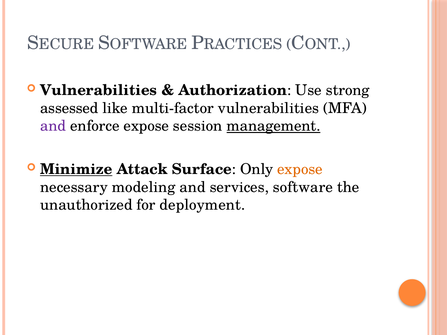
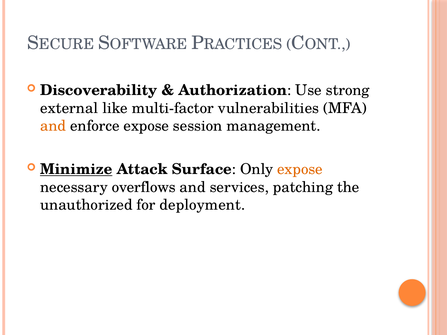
Vulnerabilities at (99, 90): Vulnerabilities -> Discoverability
assessed: assessed -> external
and at (53, 126) colour: purple -> orange
management underline: present -> none
modeling: modeling -> overflows
software: software -> patching
